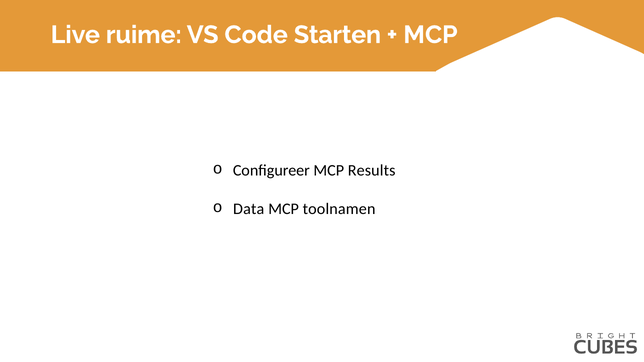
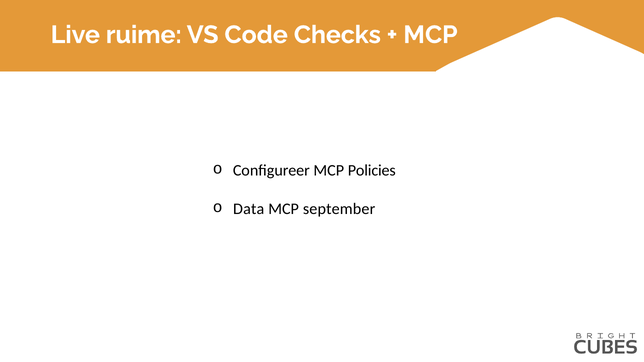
Starten: Starten -> Checks
Results: Results -> Policies
toolnamen: toolnamen -> september
